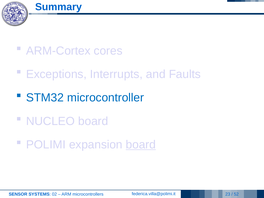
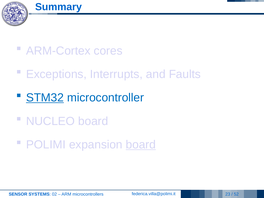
STM32 underline: none -> present
